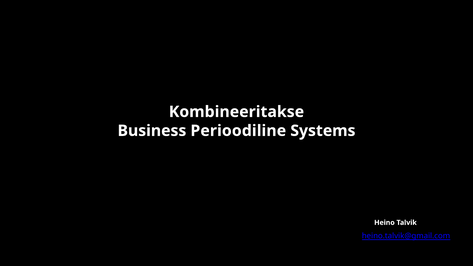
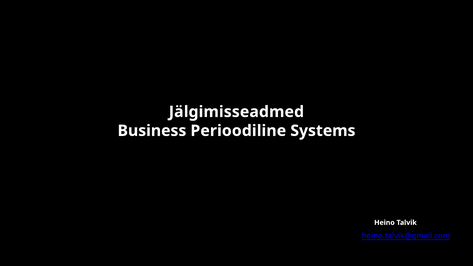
Kombineeritakse: Kombineeritakse -> Jälgimisseadmed
